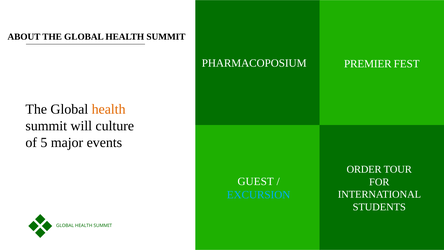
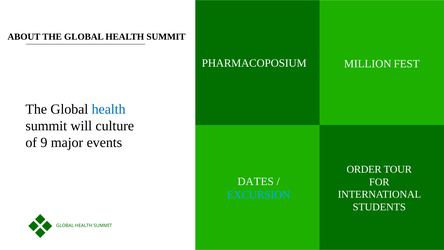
PREMIER: PREMIER -> MILLION
health at (109, 109) colour: orange -> blue
5: 5 -> 9
GUEST: GUEST -> DATES
